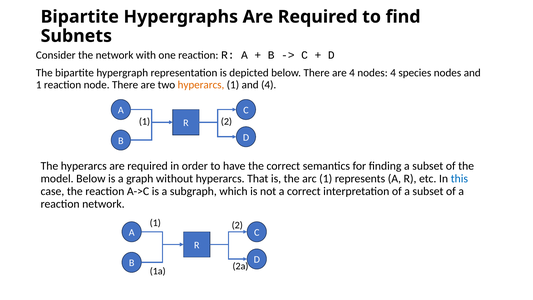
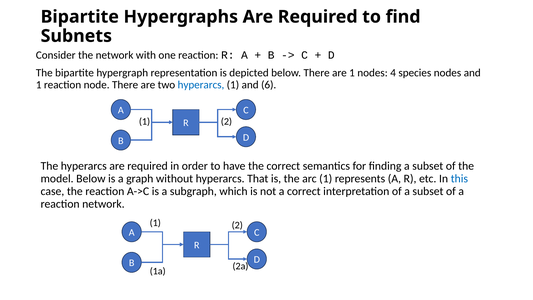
are 4: 4 -> 1
hyperarcs at (201, 85) colour: orange -> blue
and 4: 4 -> 6
